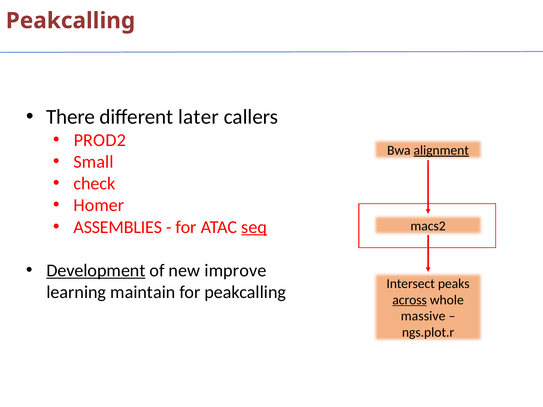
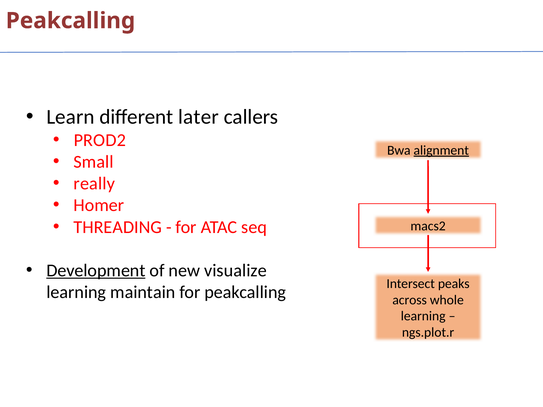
There: There -> Learn
check: check -> really
ASSEMBLIES: ASSEMBLIES -> THREADING
seq underline: present -> none
improve: improve -> visualize
across underline: present -> none
massive at (423, 316): massive -> learning
